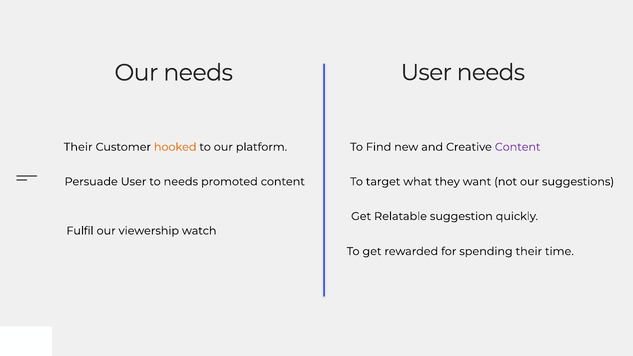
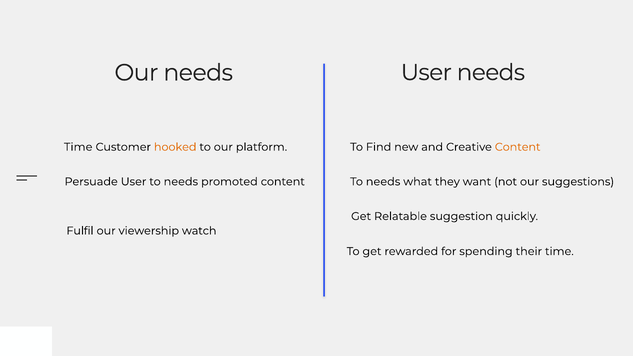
Their at (78, 147): Their -> Time
Content at (518, 147) colour: purple -> orange
target at (383, 182): target -> needs
